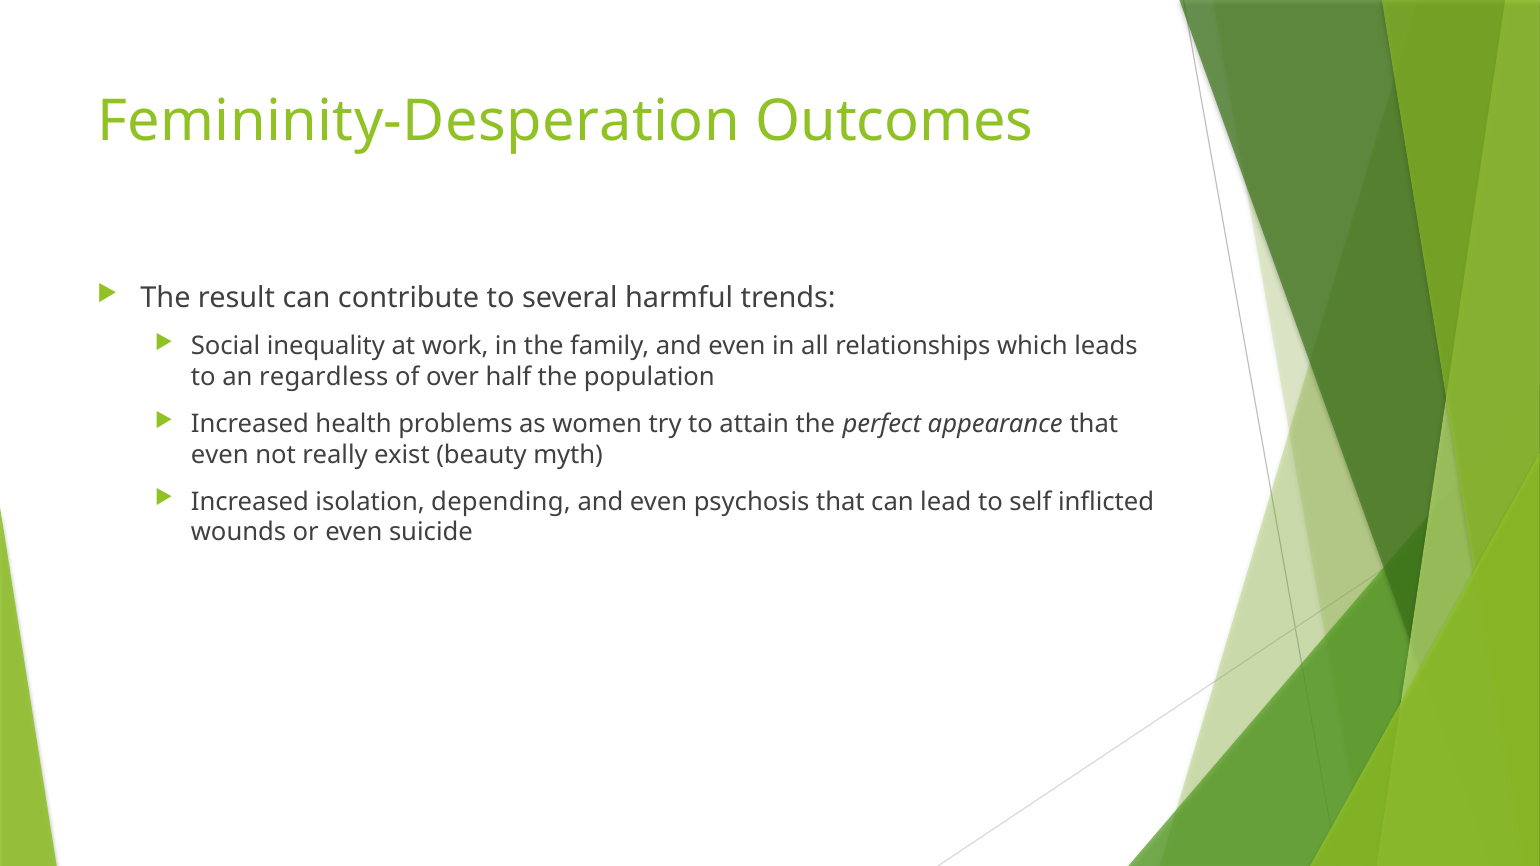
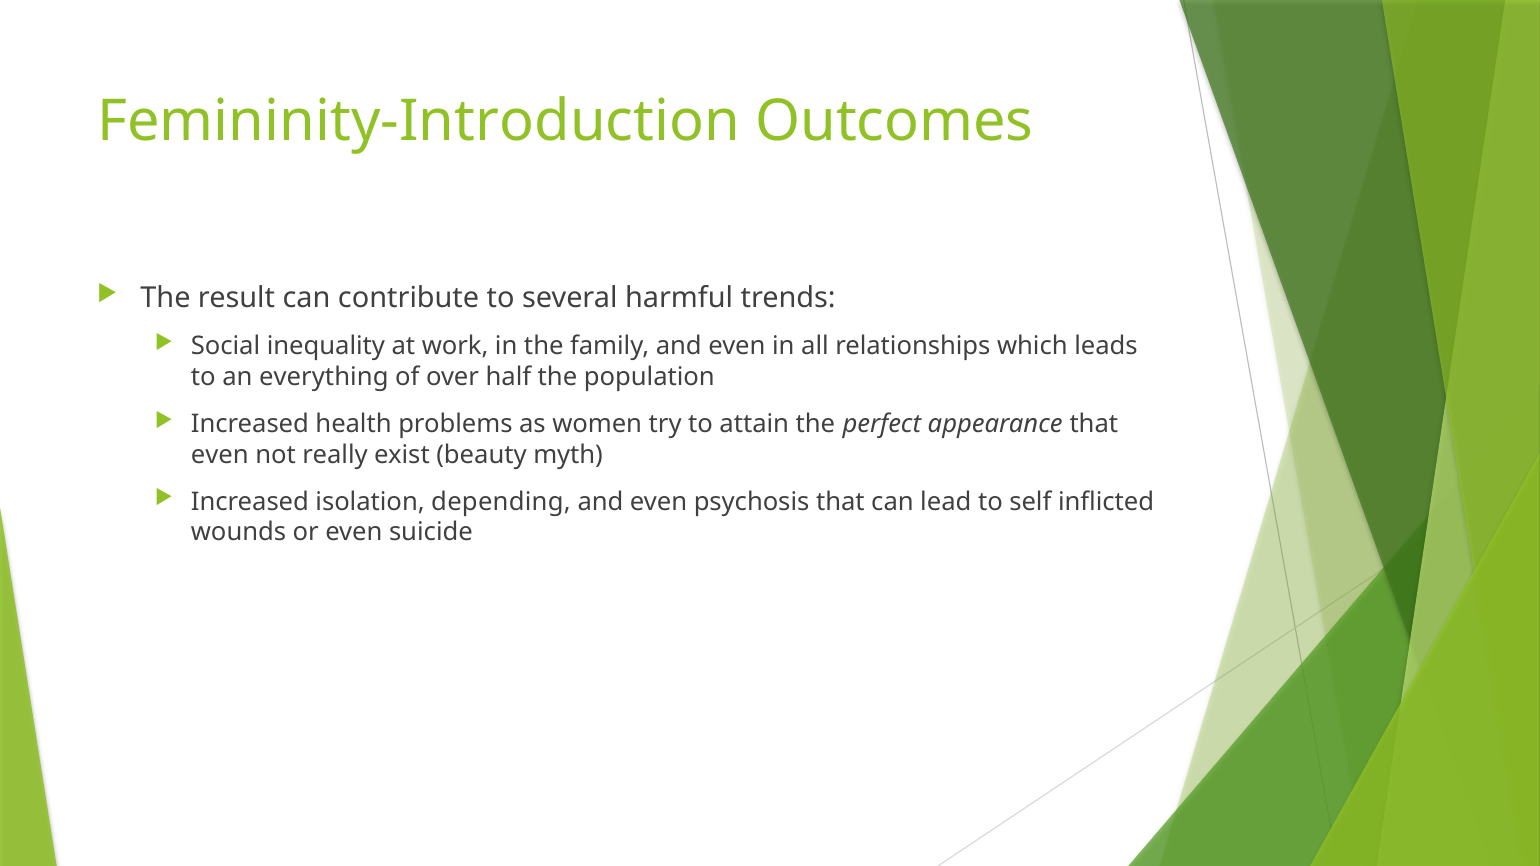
Femininity-Desperation: Femininity-Desperation -> Femininity-Introduction
regardless: regardless -> everything
